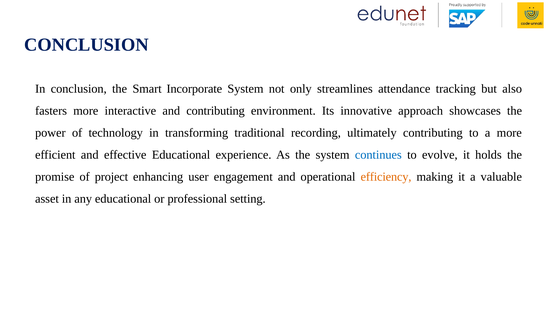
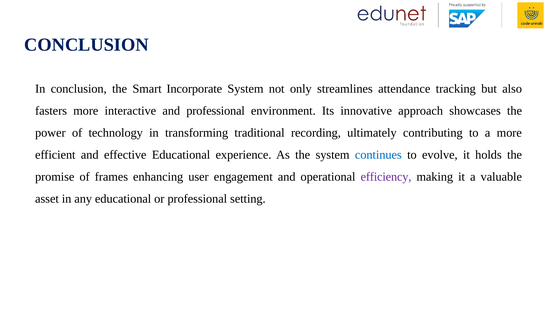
and contributing: contributing -> professional
project: project -> frames
efficiency colour: orange -> purple
